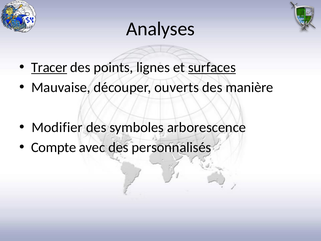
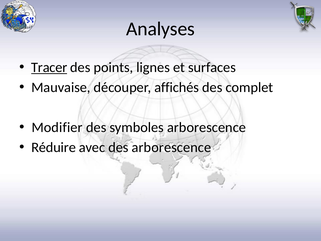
surfaces underline: present -> none
ouverts: ouverts -> affichés
manière: manière -> complet
Compte: Compte -> Réduire
des personnalisés: personnalisés -> arborescence
